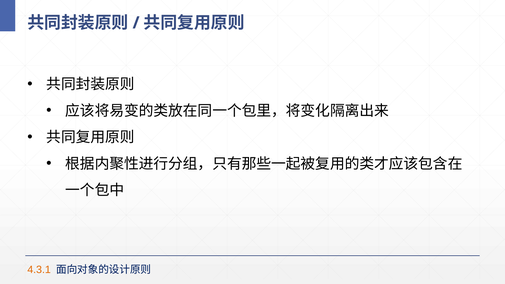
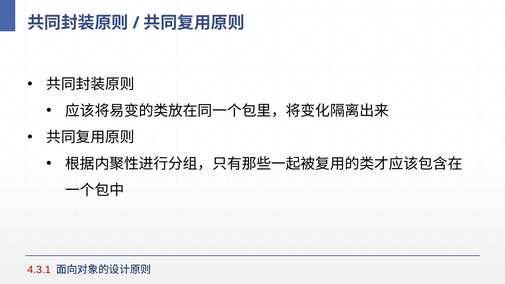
4.3.1 colour: orange -> red
